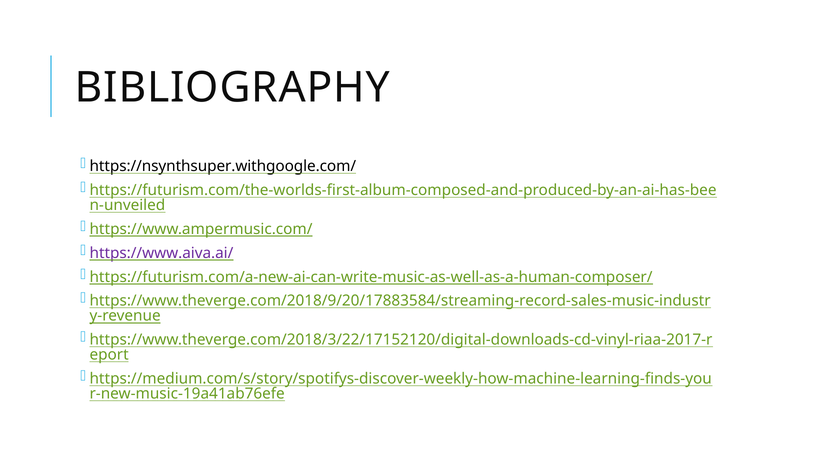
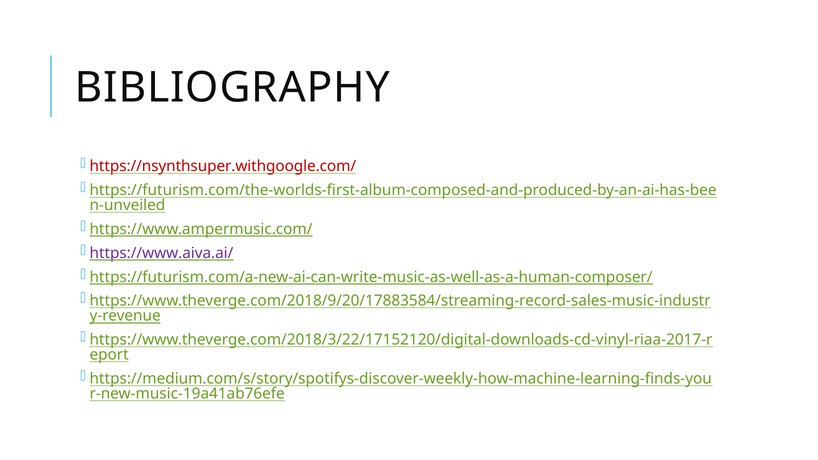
https://nsynthsuper.withgoogle.com/ colour: black -> red
